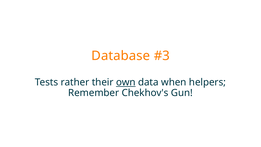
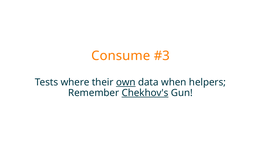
Database: Database -> Consume
rather: rather -> where
Chekhov's underline: none -> present
